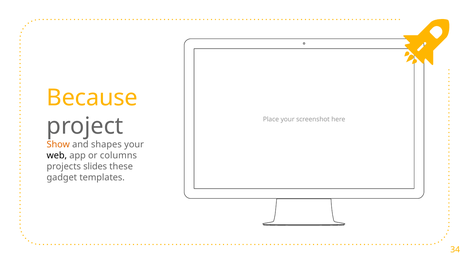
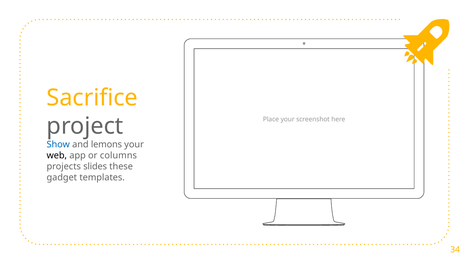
Because: Because -> Sacrifice
Show colour: orange -> blue
shapes: shapes -> lemons
